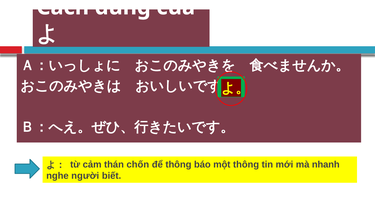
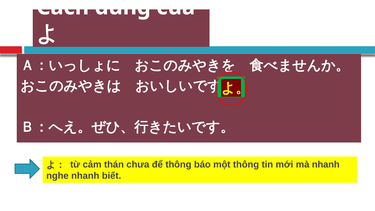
chốn: chốn -> chưa
nghe người: người -> nhanh
